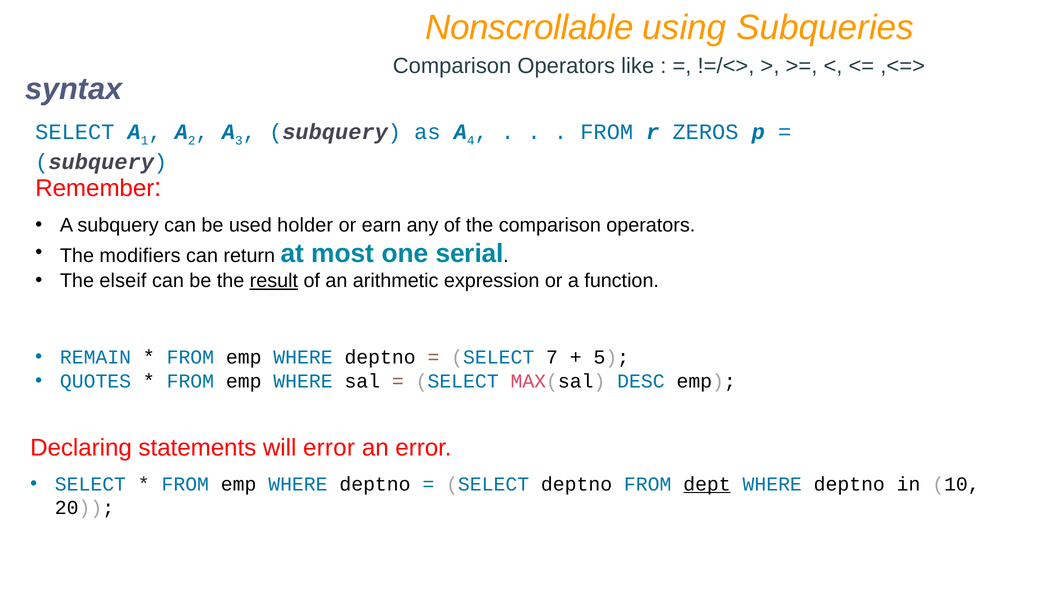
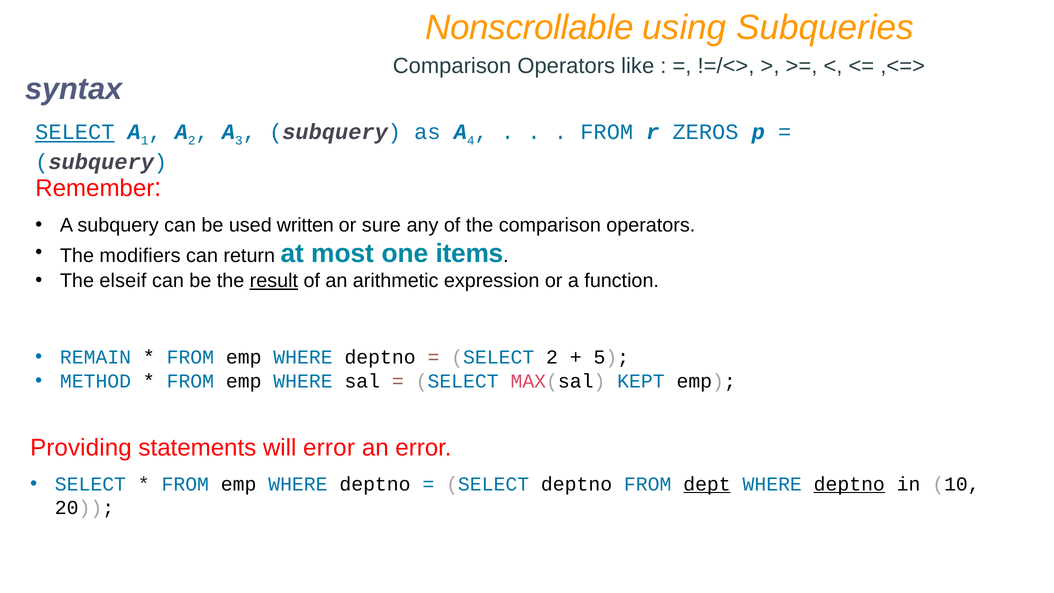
SELECT at (75, 132) underline: none -> present
holder: holder -> written
earn: earn -> sure
serial: serial -> items
SELECT 7: 7 -> 2
QUOTES: QUOTES -> METHOD
DESC: DESC -> KEPT
Declaring: Declaring -> Providing
deptno at (849, 484) underline: none -> present
